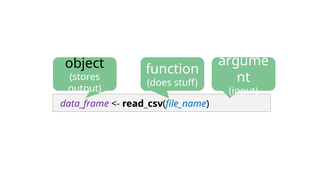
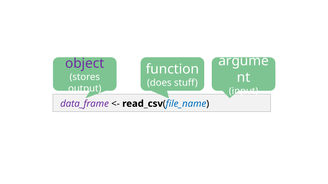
object colour: black -> purple
